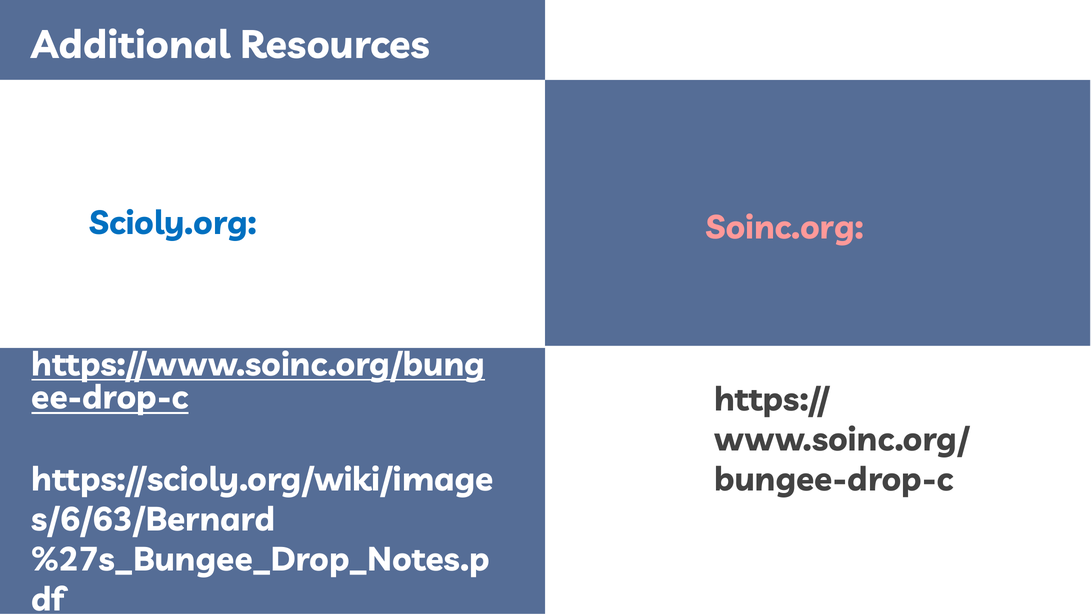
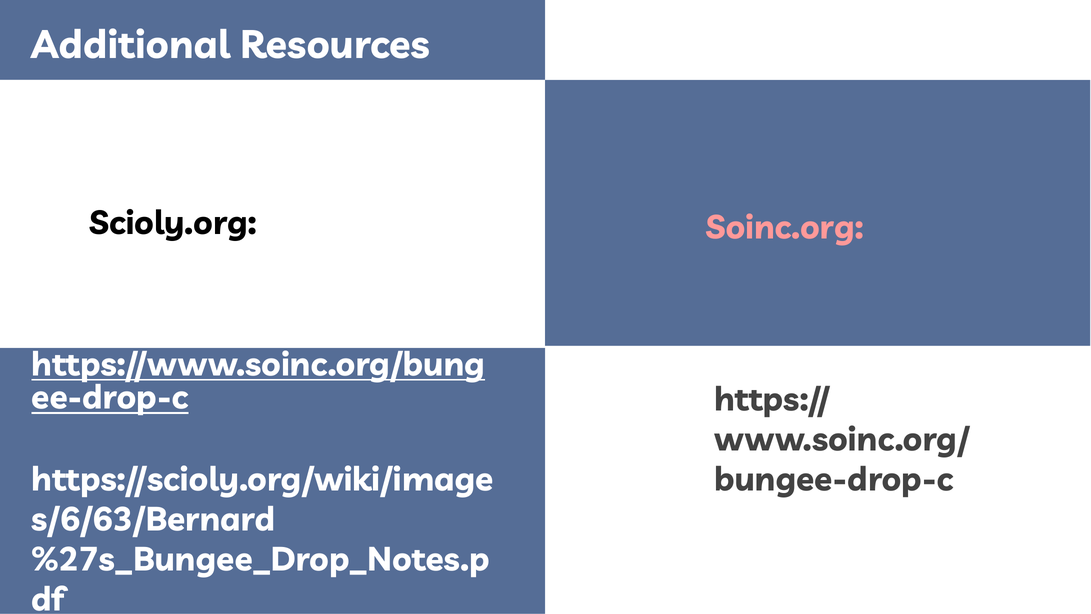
Scioly.org colour: blue -> black
